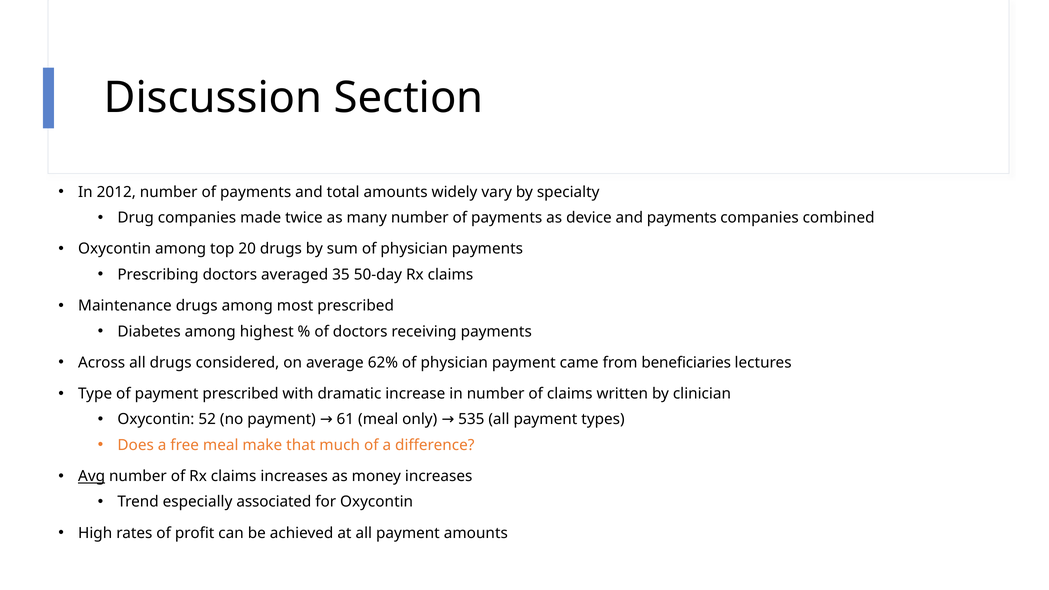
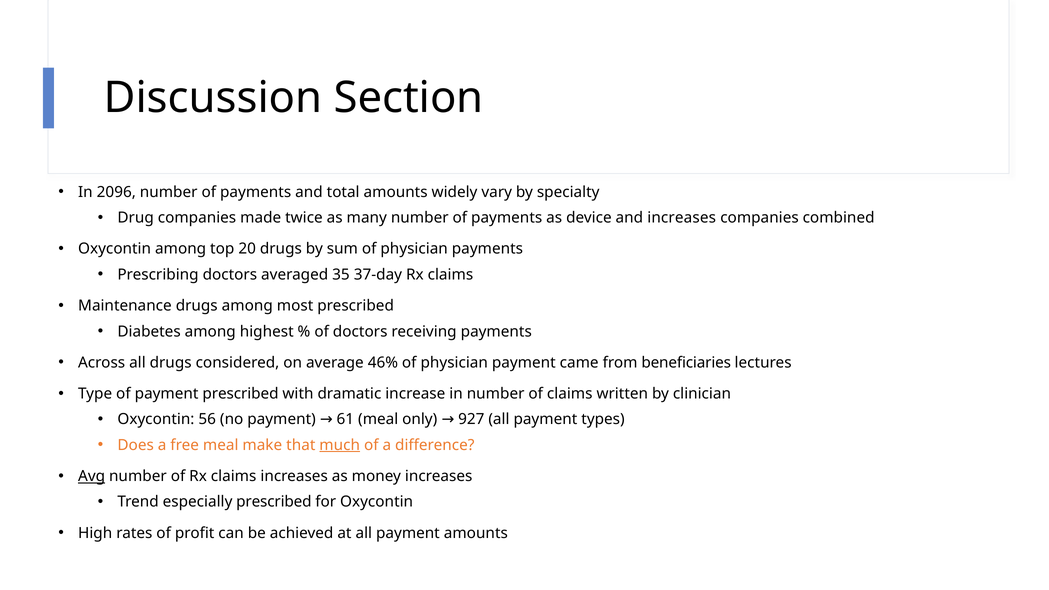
2012: 2012 -> 2096
and payments: payments -> increases
50-day: 50-day -> 37-day
62%: 62% -> 46%
52: 52 -> 56
535: 535 -> 927
much underline: none -> present
especially associated: associated -> prescribed
